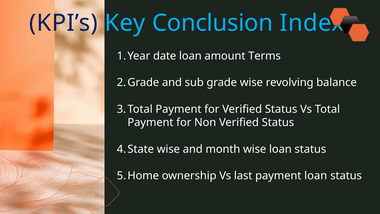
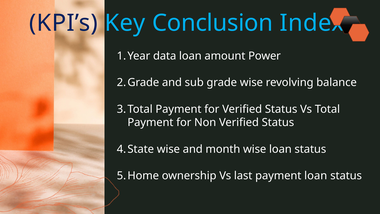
date: date -> data
Terms: Terms -> Power
